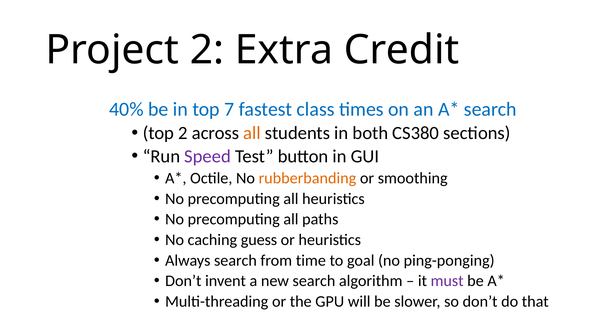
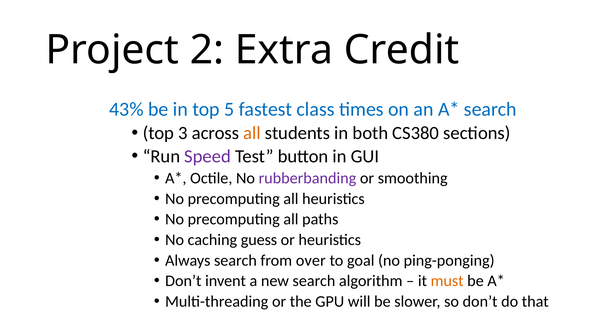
40%: 40% -> 43%
7: 7 -> 5
top 2: 2 -> 3
rubberbanding colour: orange -> purple
time: time -> over
must colour: purple -> orange
